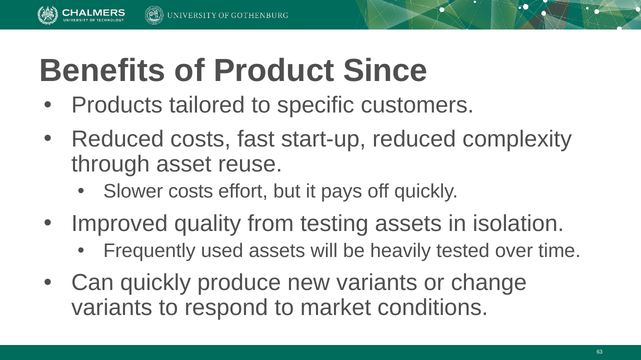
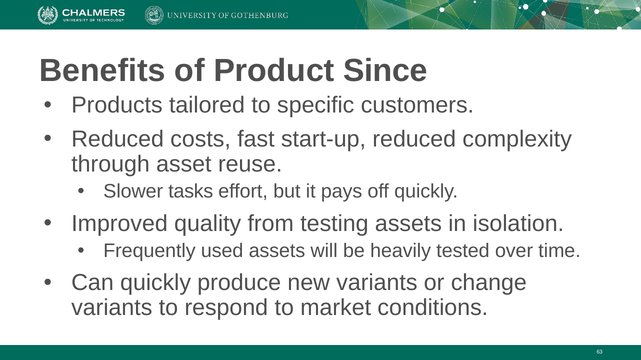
Slower costs: costs -> tasks
